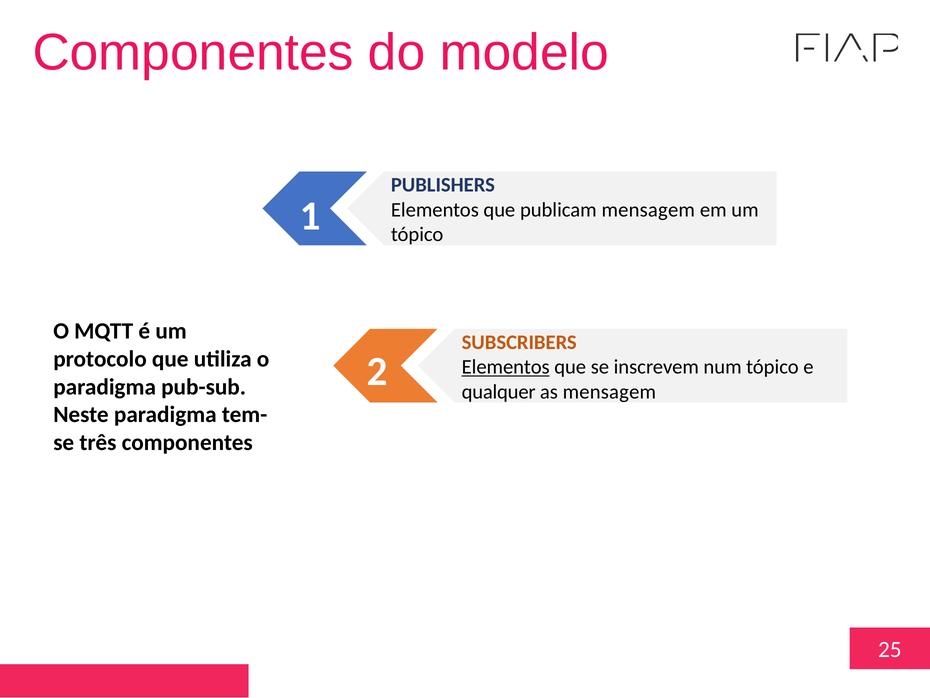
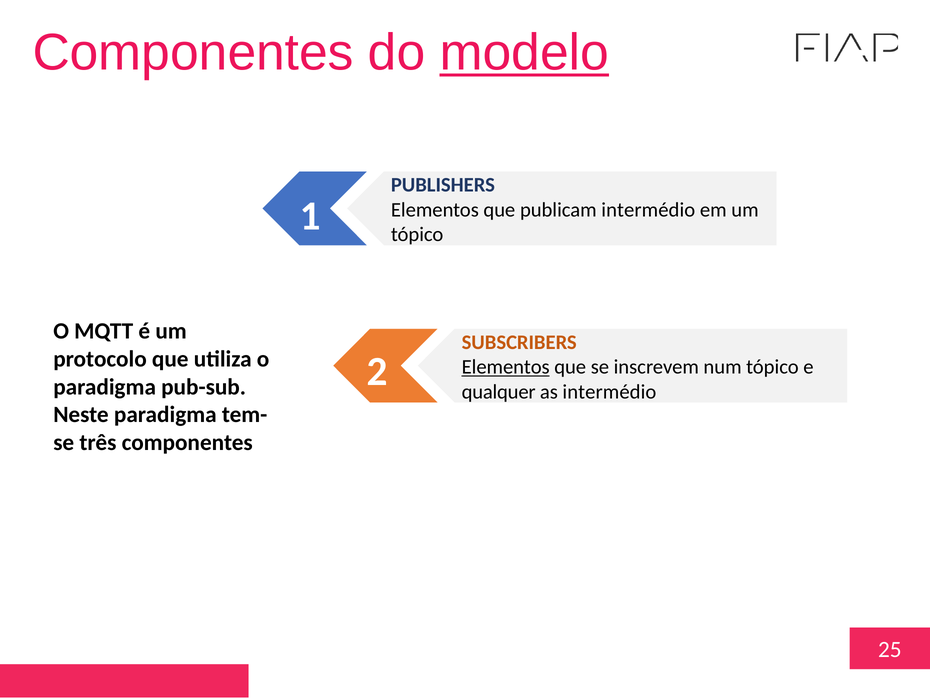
modelo underline: none -> present
publicam mensagem: mensagem -> intermédio
as mensagem: mensagem -> intermédio
